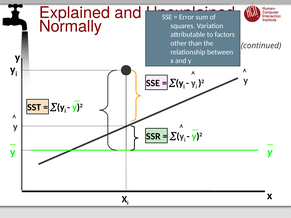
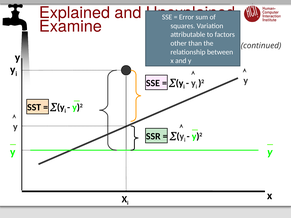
Normally: Normally -> Examine
